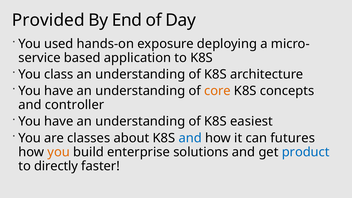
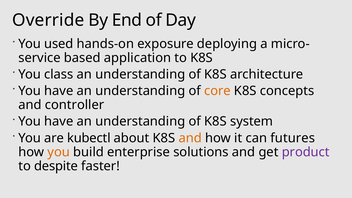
Provided: Provided -> Override
easiest: easiest -> system
classes: classes -> kubectl
and at (190, 138) colour: blue -> orange
product colour: blue -> purple
directly: directly -> despite
